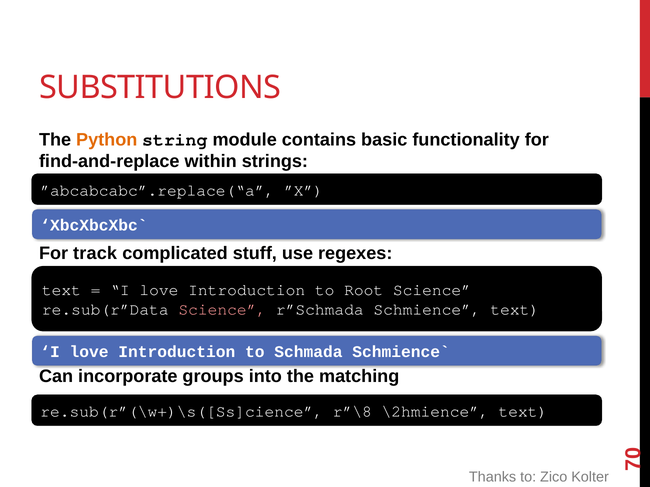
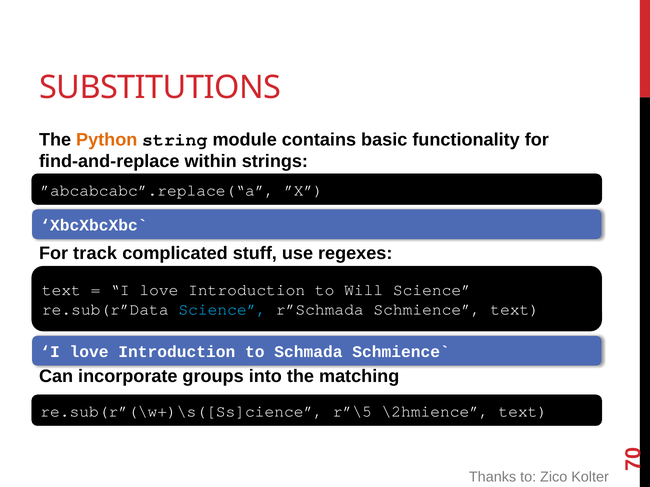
Root: Root -> Will
Science at (222, 310) colour: pink -> light blue
r”\8: r”\8 -> r”\5
